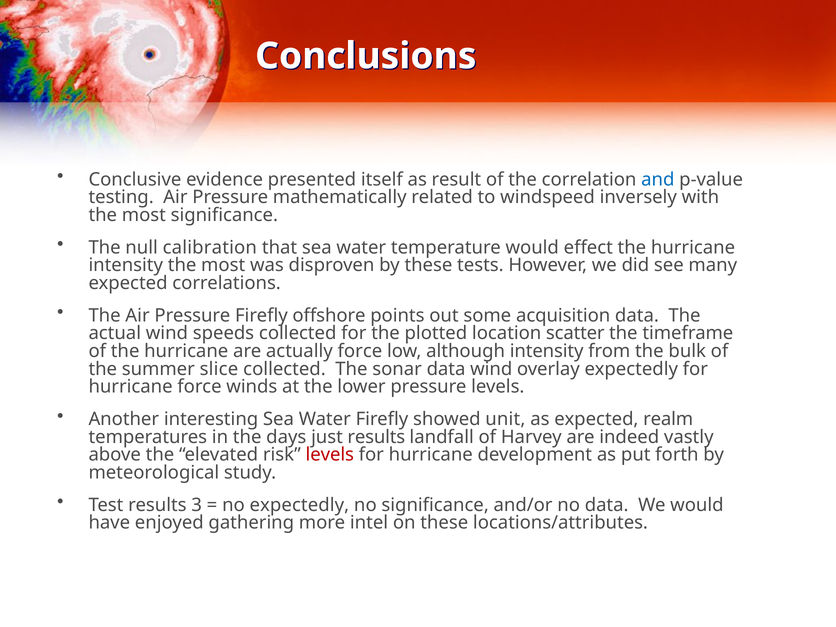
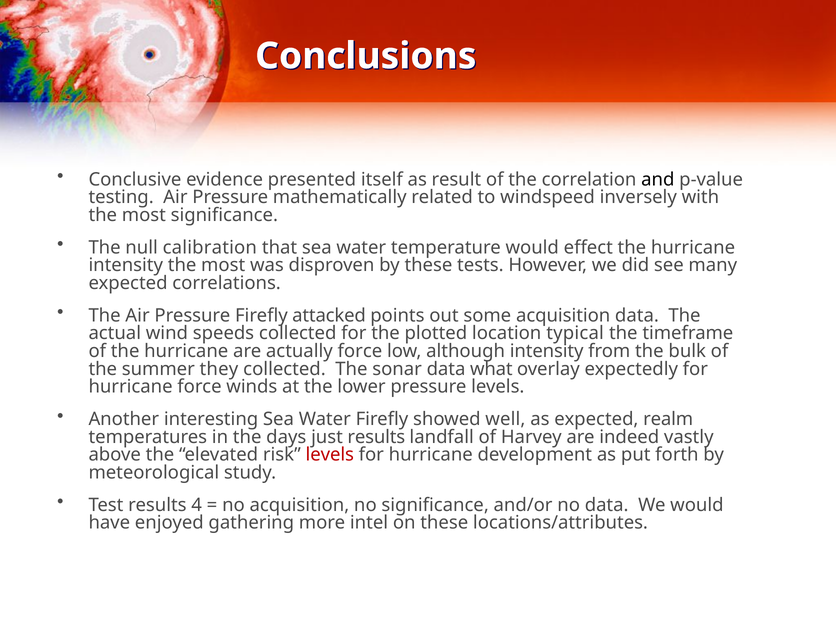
and colour: blue -> black
offshore: offshore -> attacked
scatter: scatter -> typical
slice: slice -> they
data wind: wind -> what
unit: unit -> well
3: 3 -> 4
no expectedly: expectedly -> acquisition
